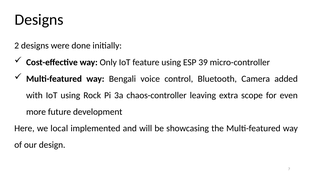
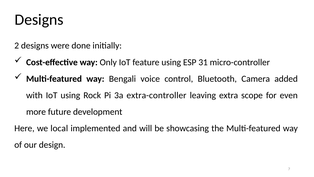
39: 39 -> 31
chaos-controller: chaos-controller -> extra-controller
